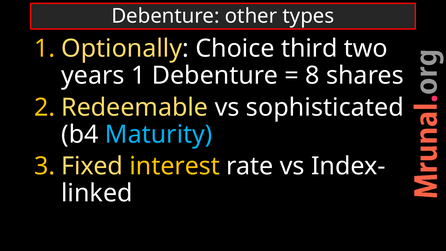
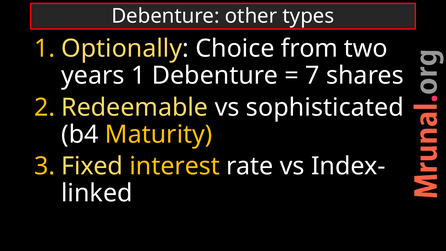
third: third -> from
8: 8 -> 7
Maturity colour: light blue -> yellow
